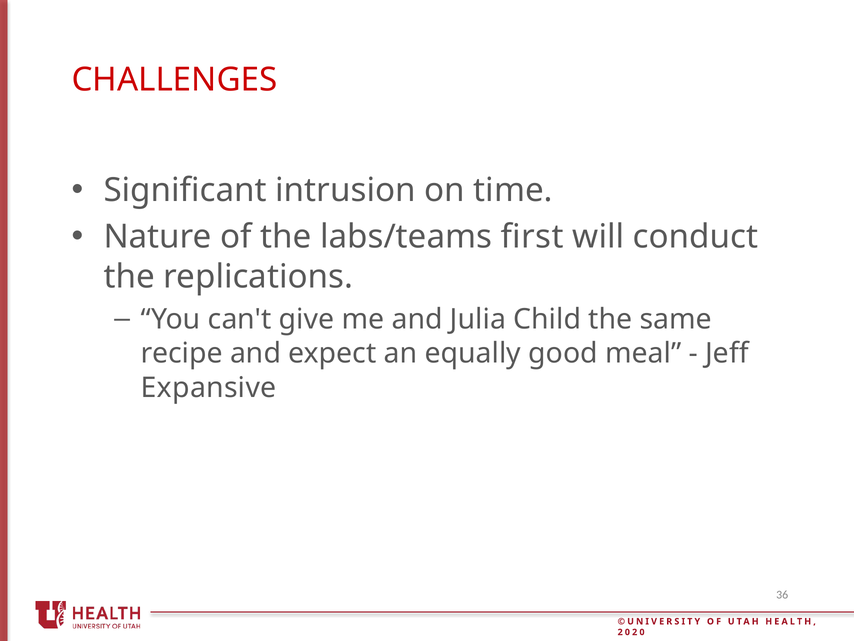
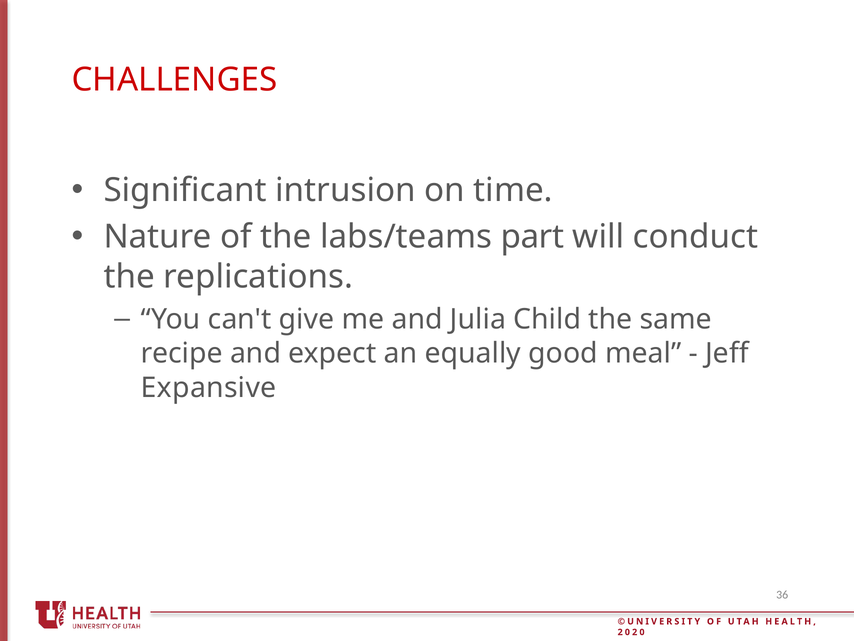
first: first -> part
